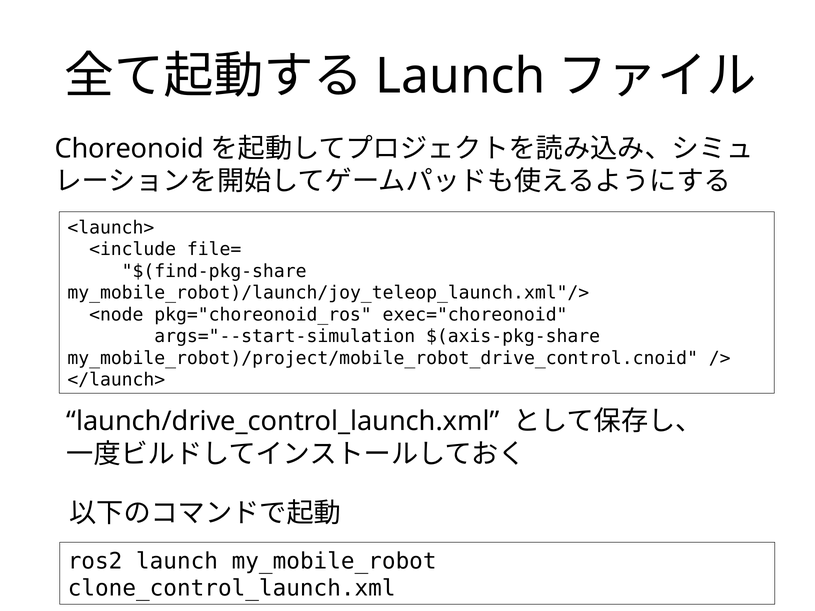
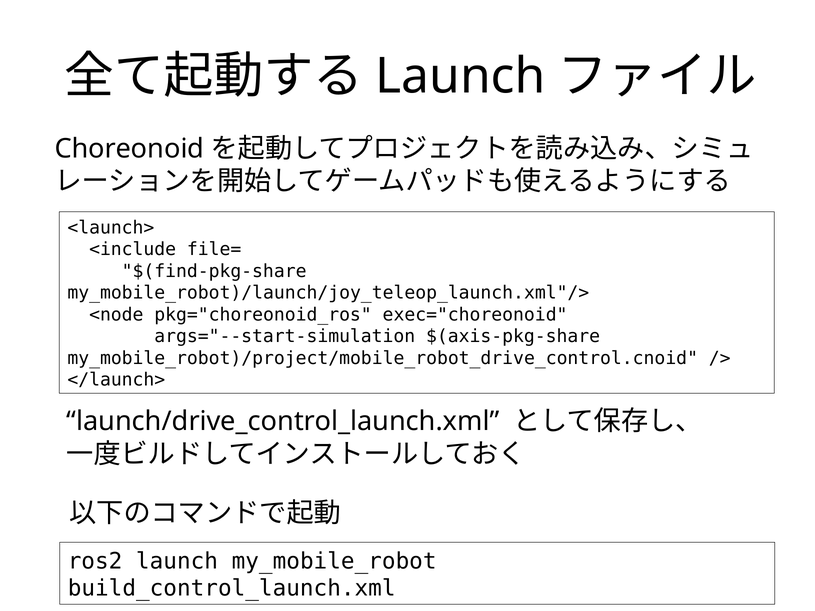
clone_control_launch.xml: clone_control_launch.xml -> build_control_launch.xml
